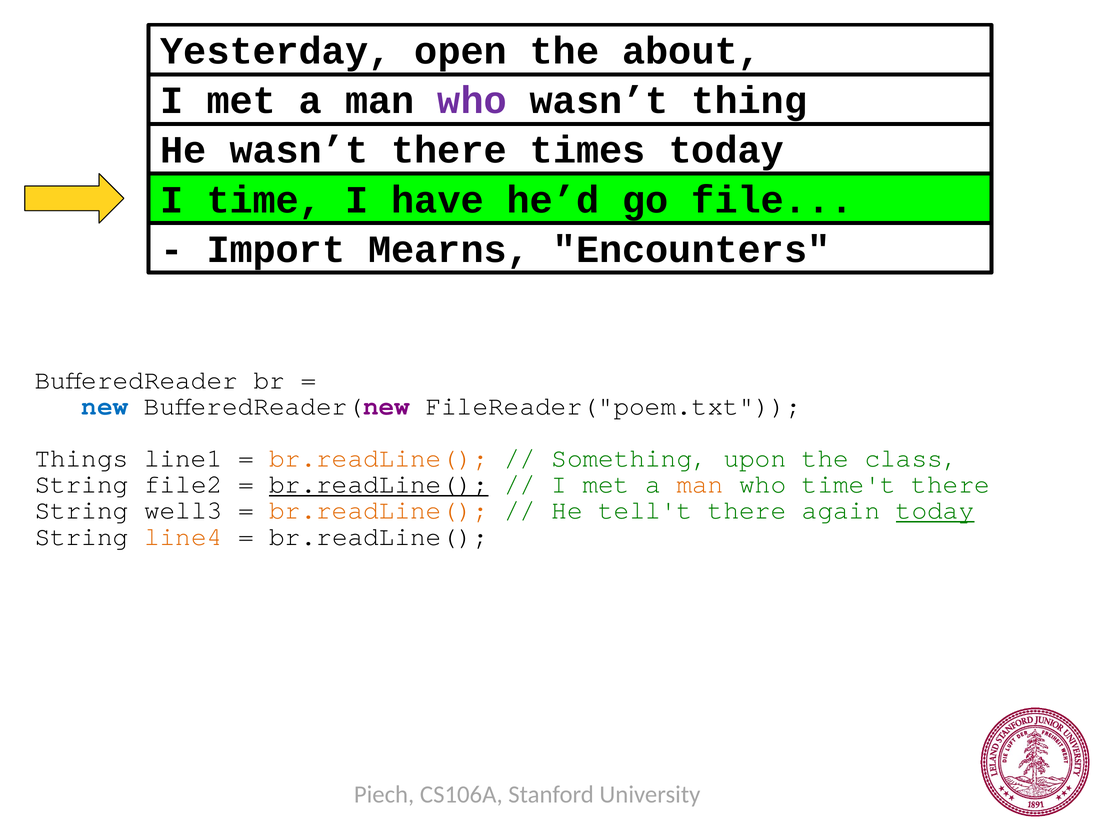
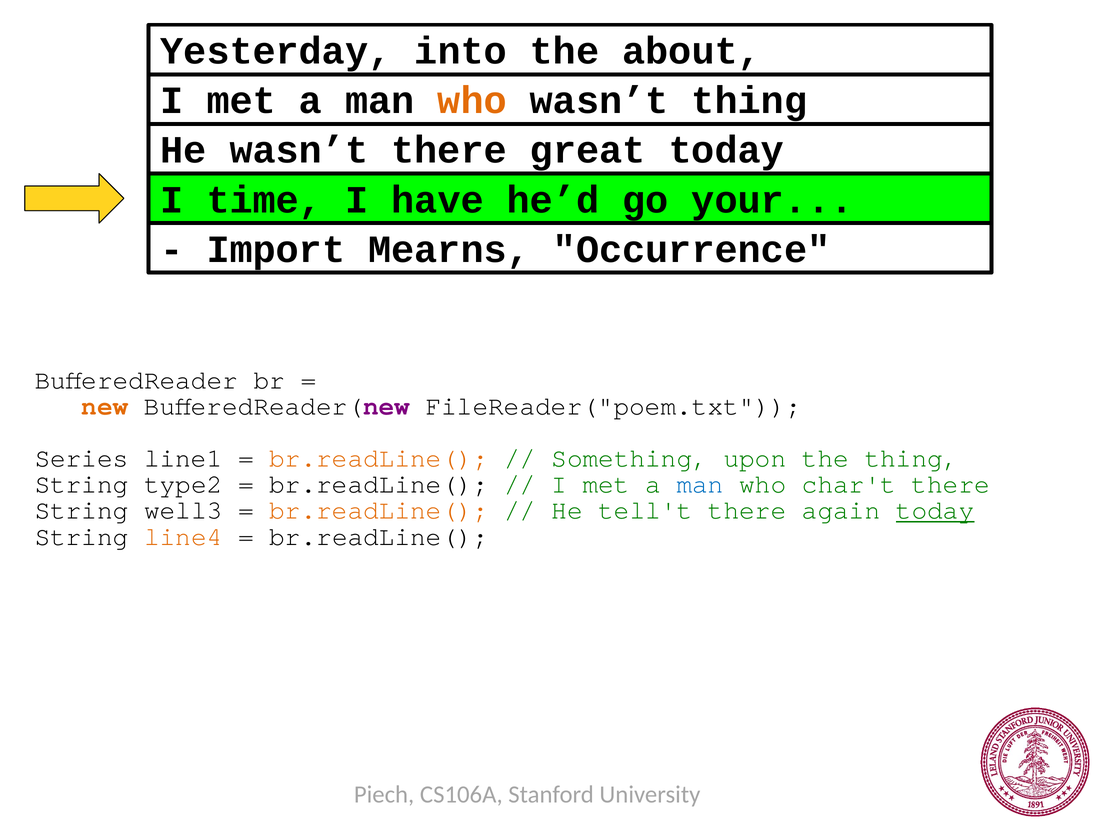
open: open -> into
who at (472, 101) colour: purple -> orange
times: times -> great
file: file -> your
Encounters: Encounters -> Occurrence
new colour: blue -> orange
Things: Things -> Series
the class: class -> thing
file2: file2 -> type2
br.readLine( at (379, 484) underline: present -> none
man at (700, 484) colour: orange -> blue
time't: time't -> char't
